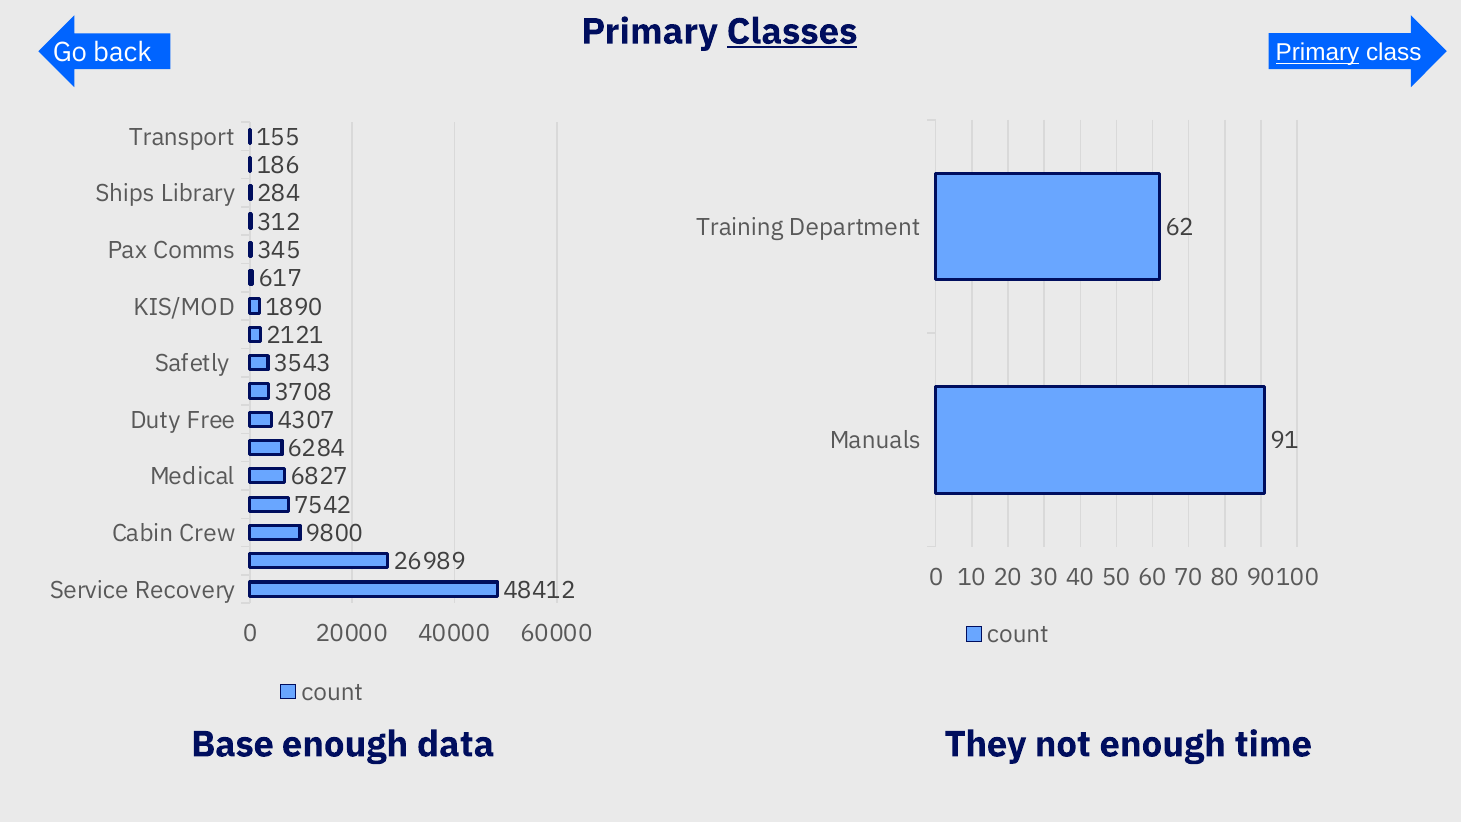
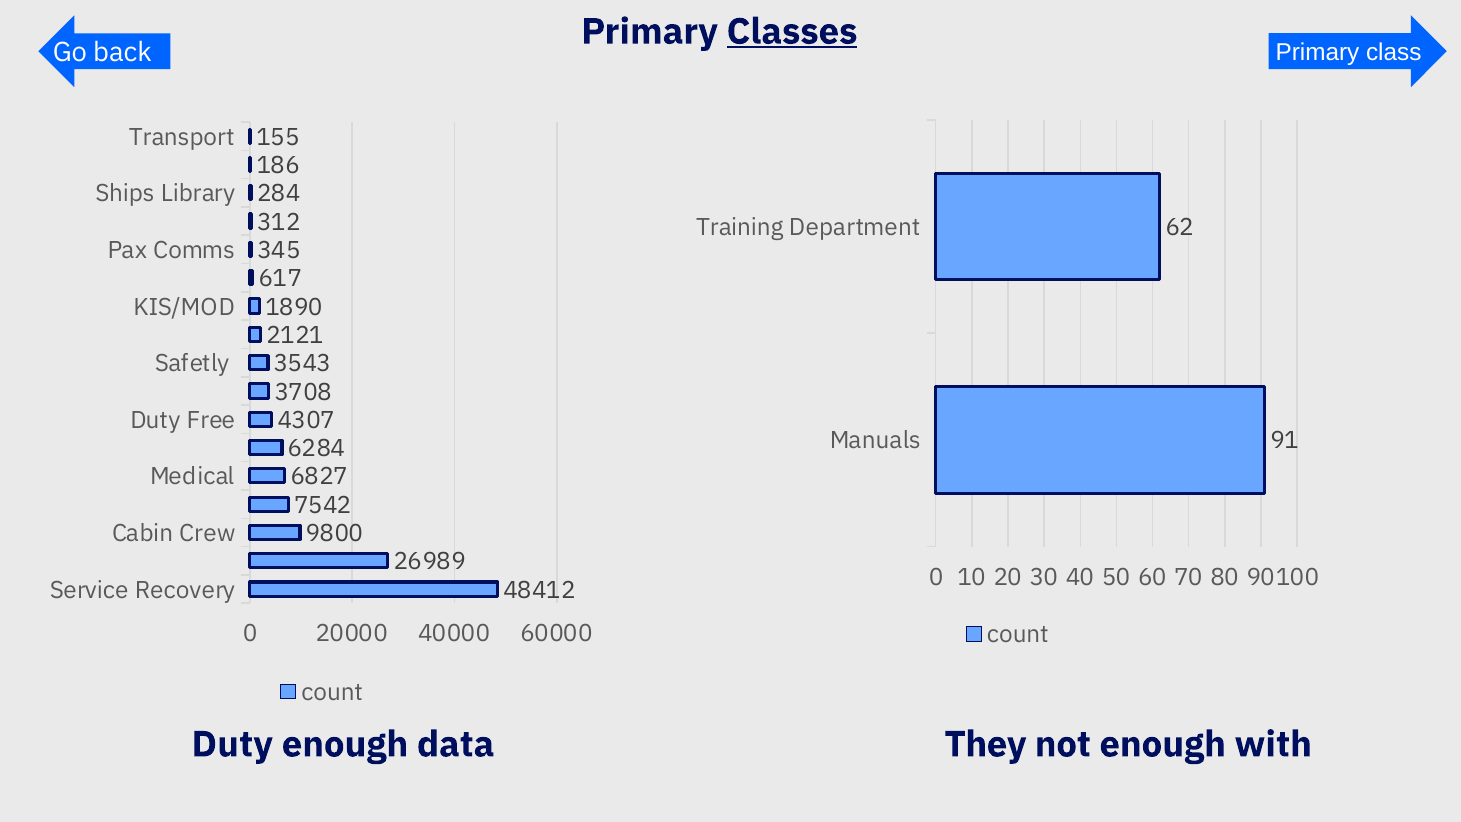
Primary at (1317, 53) underline: present -> none
Base at (233, 744): Base -> Duty
time: time -> with
